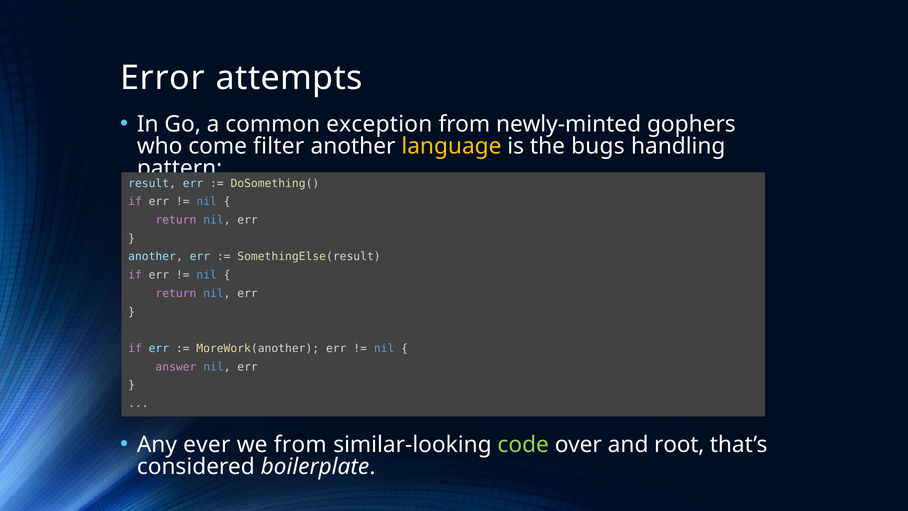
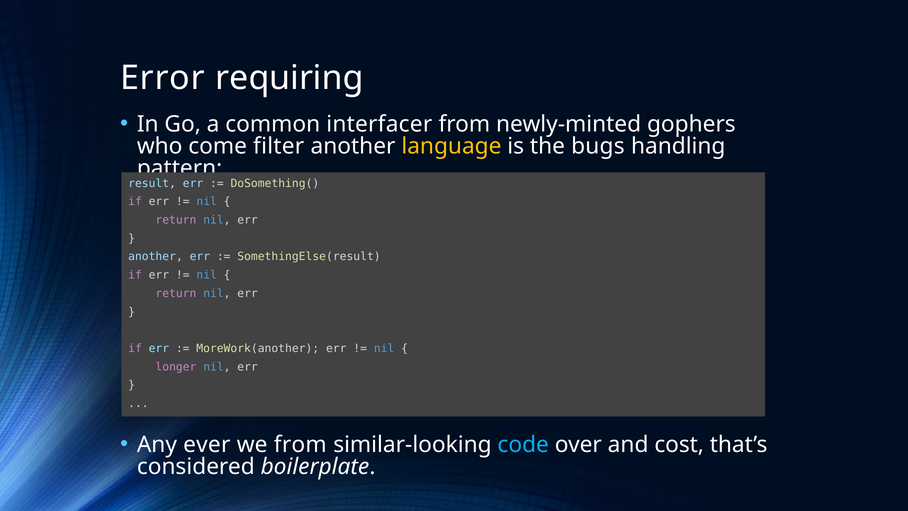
attempts: attempts -> requiring
exception: exception -> interfacer
answer: answer -> longer
code colour: light green -> light blue
root: root -> cost
